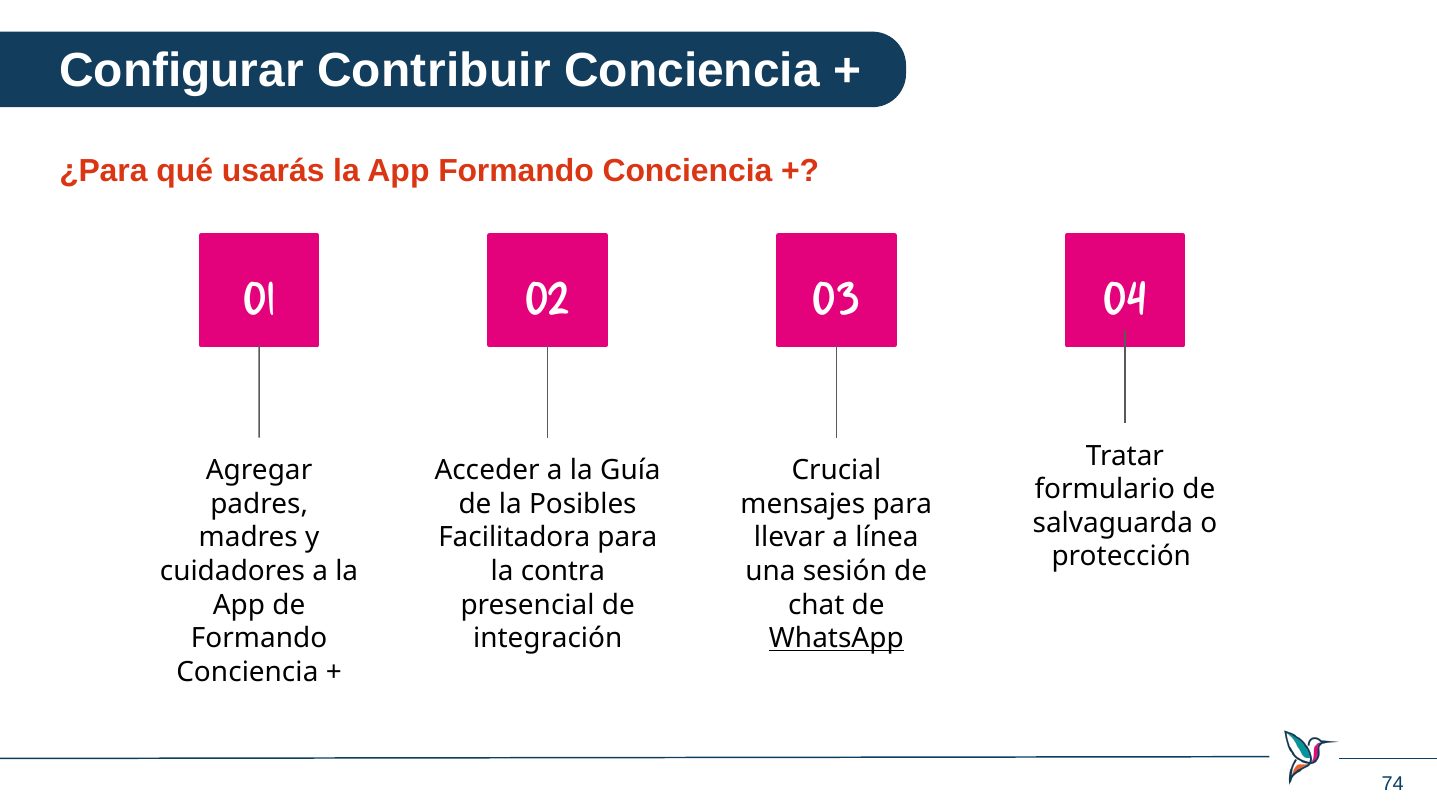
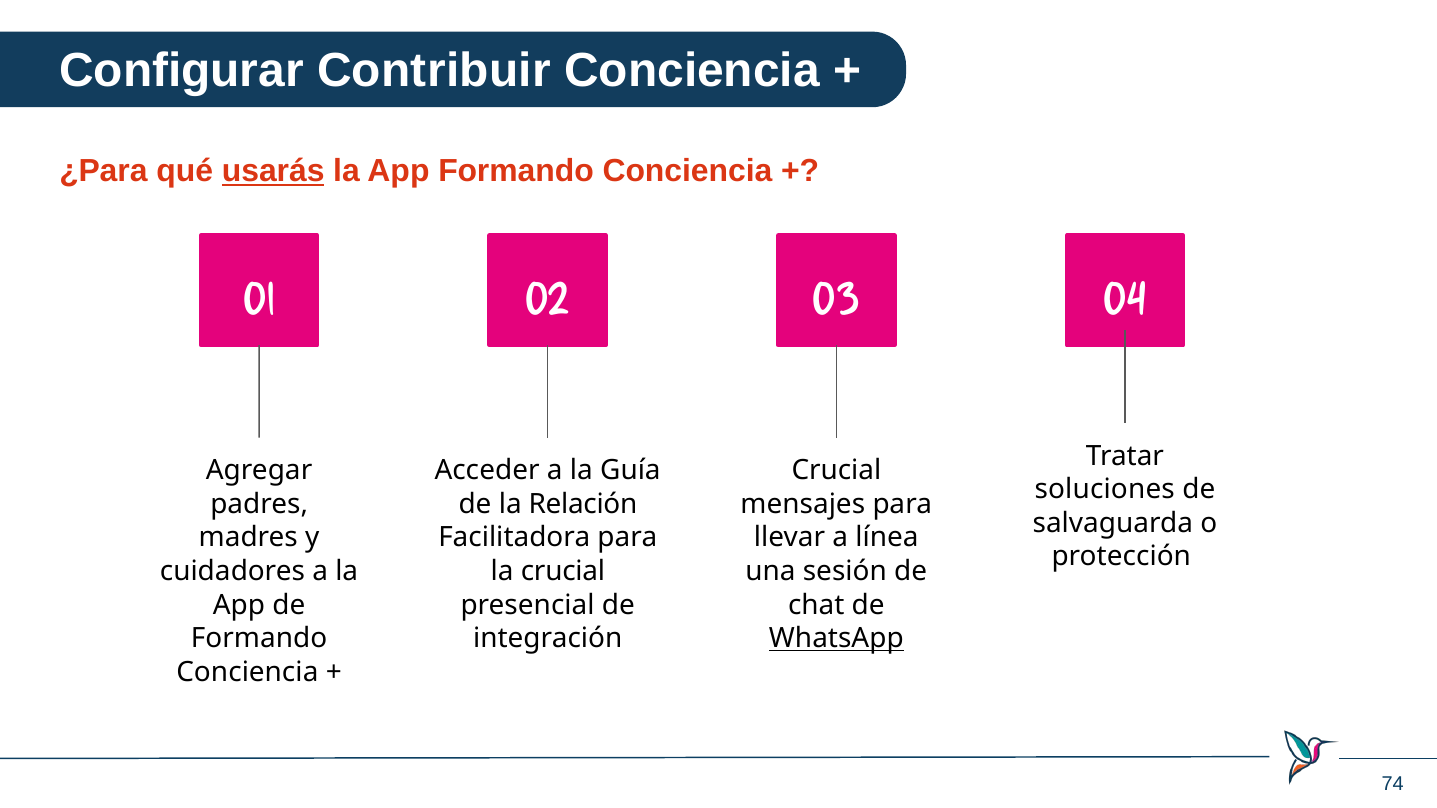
usarás underline: none -> present
formulario: formulario -> soluciones
Posibles: Posibles -> Relación
la contra: contra -> crucial
